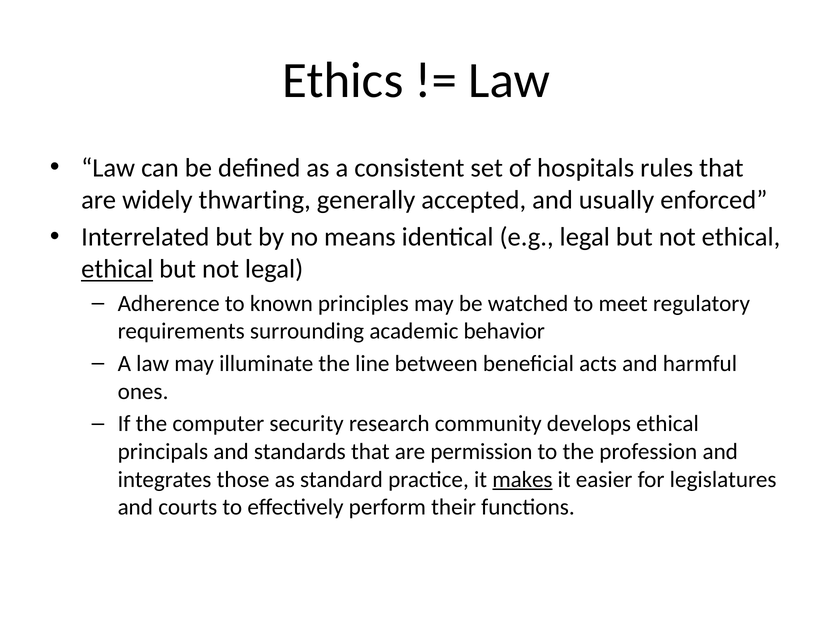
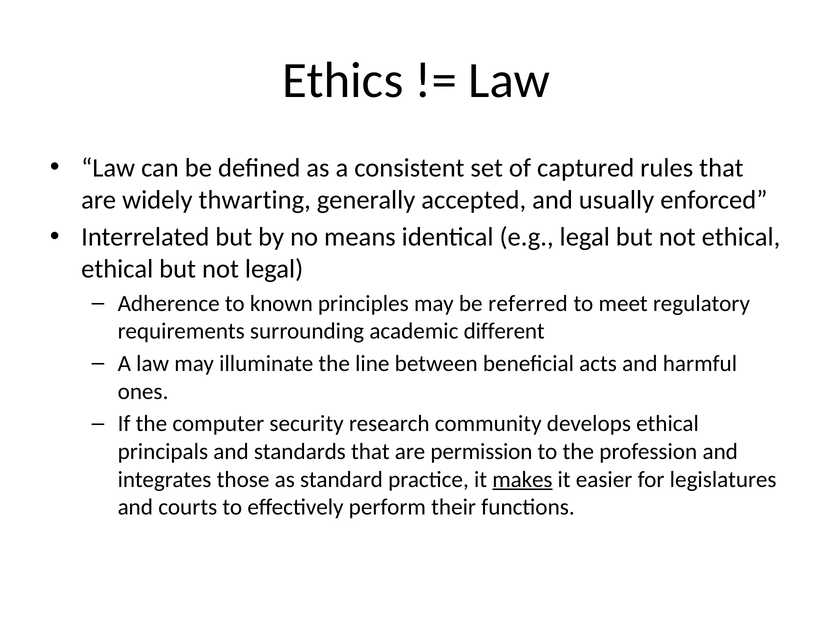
hospitals: hospitals -> captured
ethical at (117, 269) underline: present -> none
watched: watched -> referred
behavior: behavior -> different
